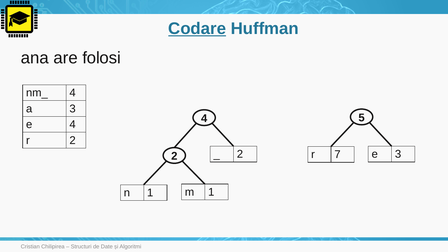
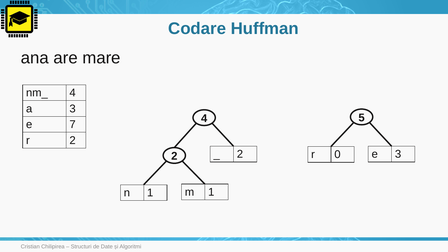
Codare underline: present -> none
folosi: folosi -> mare
e 4: 4 -> 7
7: 7 -> 0
